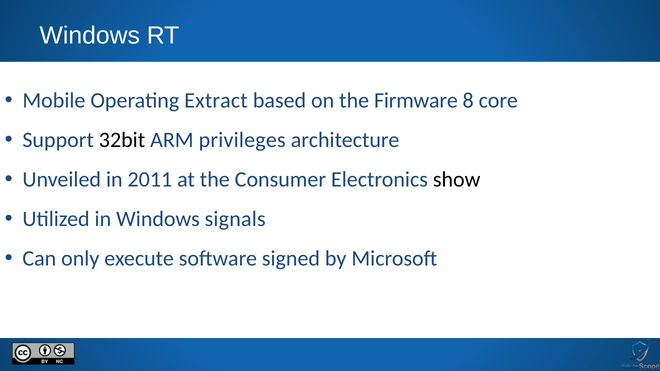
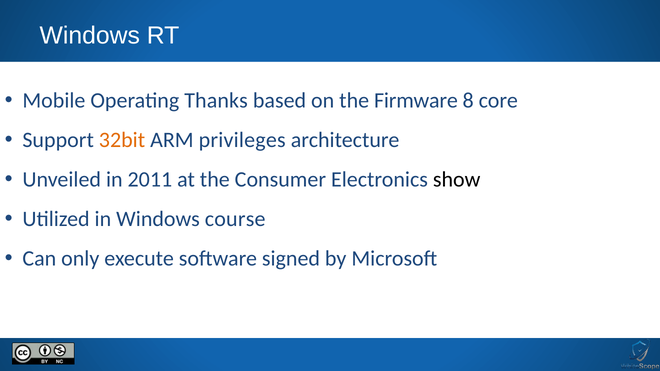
Extract: Extract -> Thanks
32bit colour: black -> orange
signals: signals -> course
